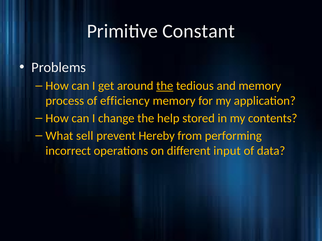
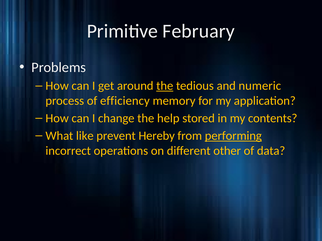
Constant: Constant -> February
and memory: memory -> numeric
sell: sell -> like
performing underline: none -> present
input: input -> other
